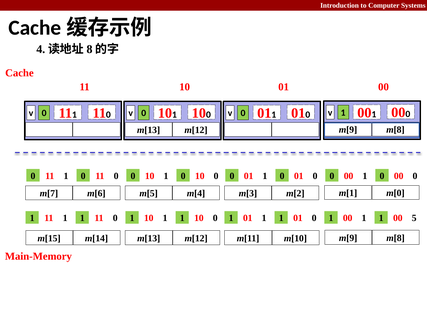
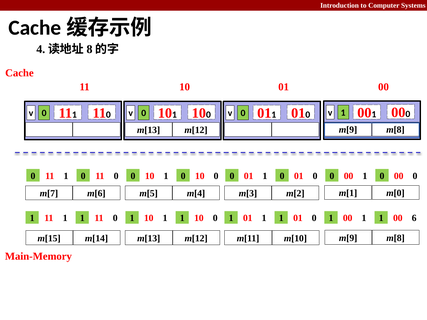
5: 5 -> 6
